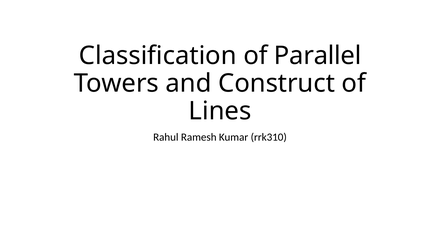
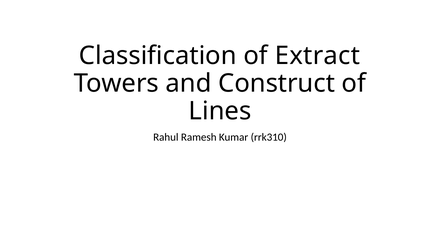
Parallel: Parallel -> Extract
